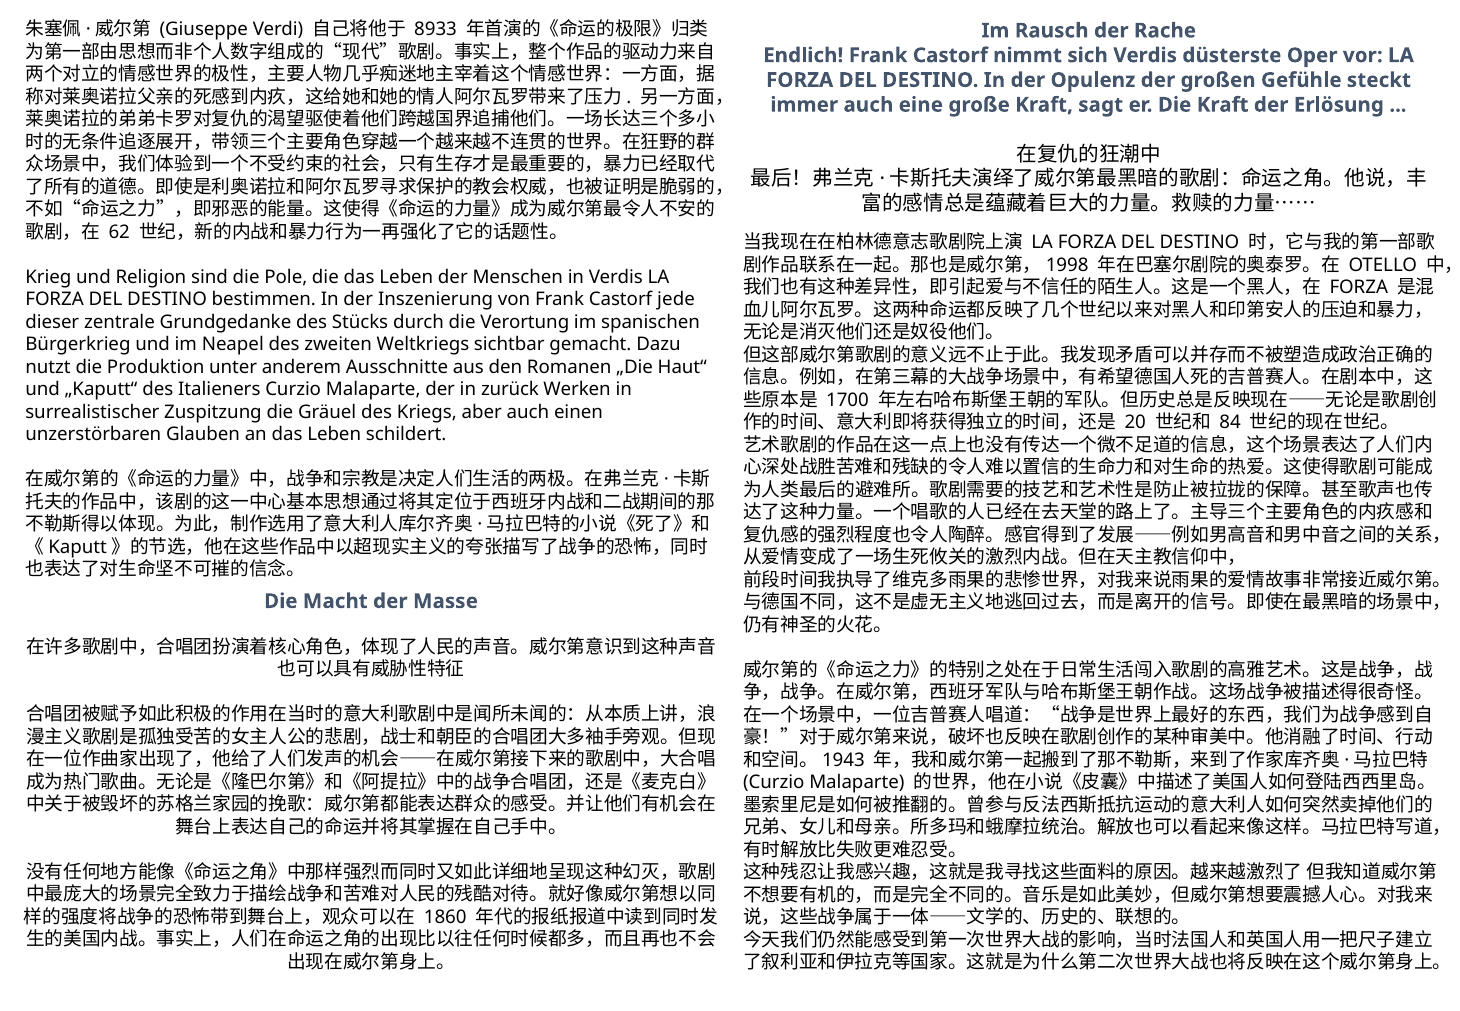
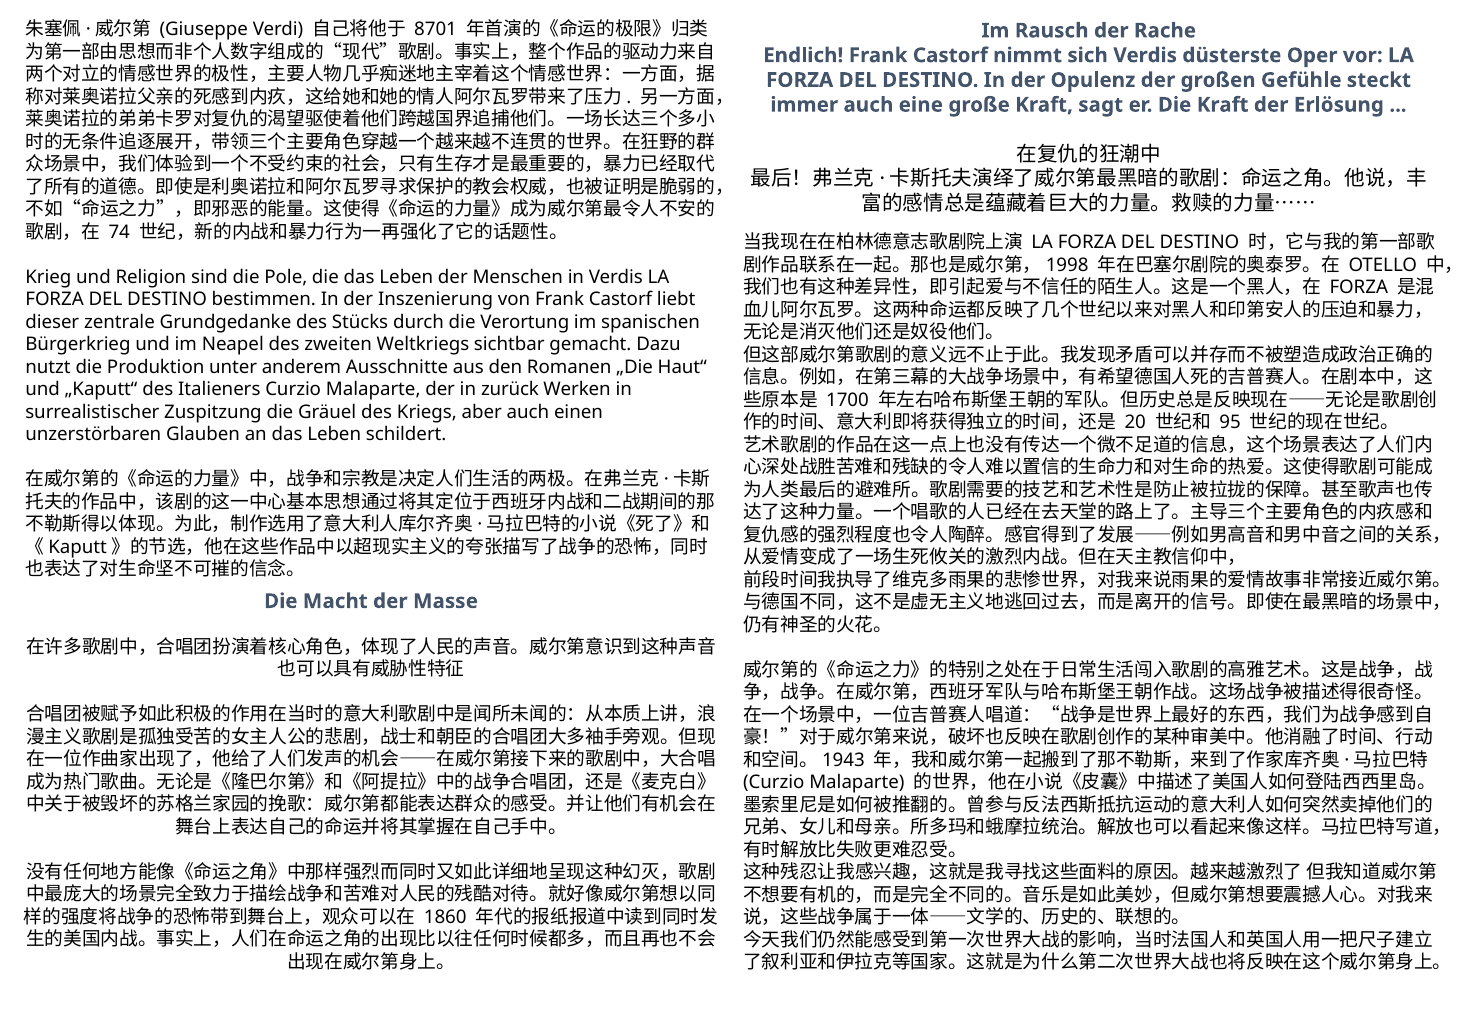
8933: 8933 -> 8701
62: 62 -> 74
jede: jede -> liebt
84: 84 -> 95
